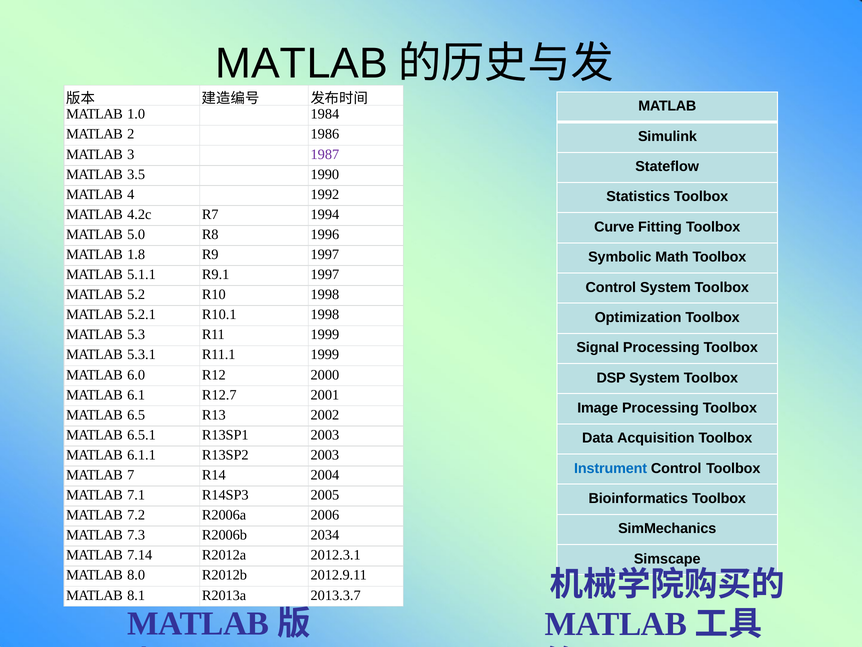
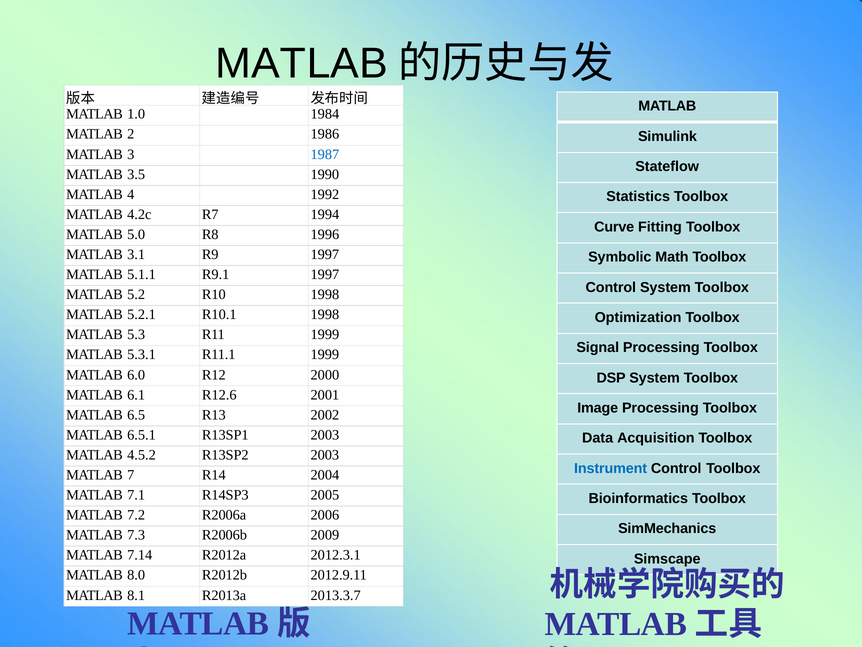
1987 colour: purple -> blue
1.8: 1.8 -> 3.1
R12.7: R12.7 -> R12.6
6.1.1: 6.1.1 -> 4.5.2
2034: 2034 -> 2009
